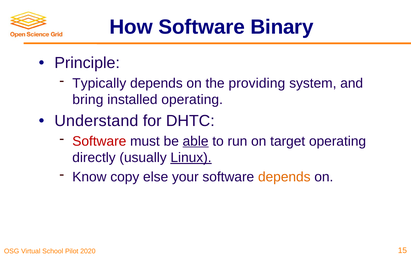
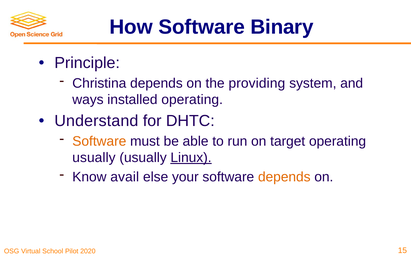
Typically: Typically -> Christina
bring: bring -> ways
Software at (99, 141) colour: red -> orange
able underline: present -> none
directly at (94, 158): directly -> usually
copy: copy -> avail
